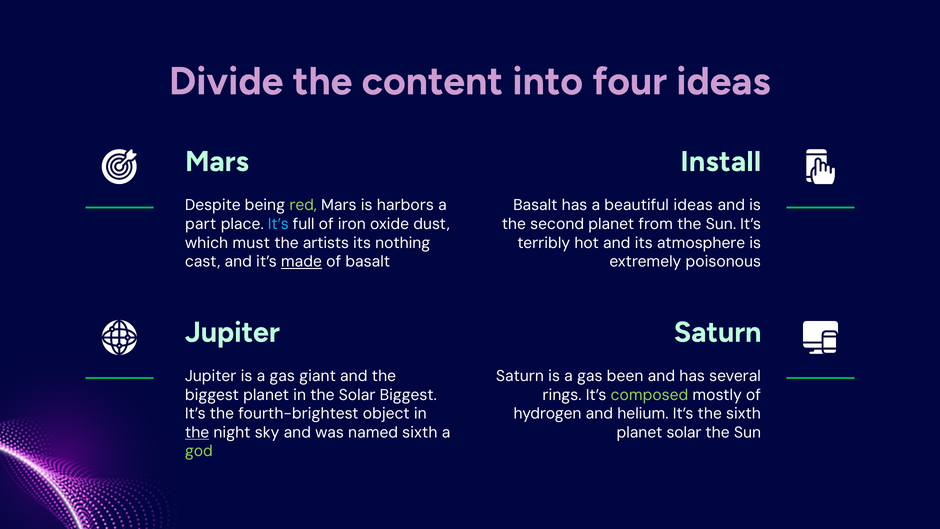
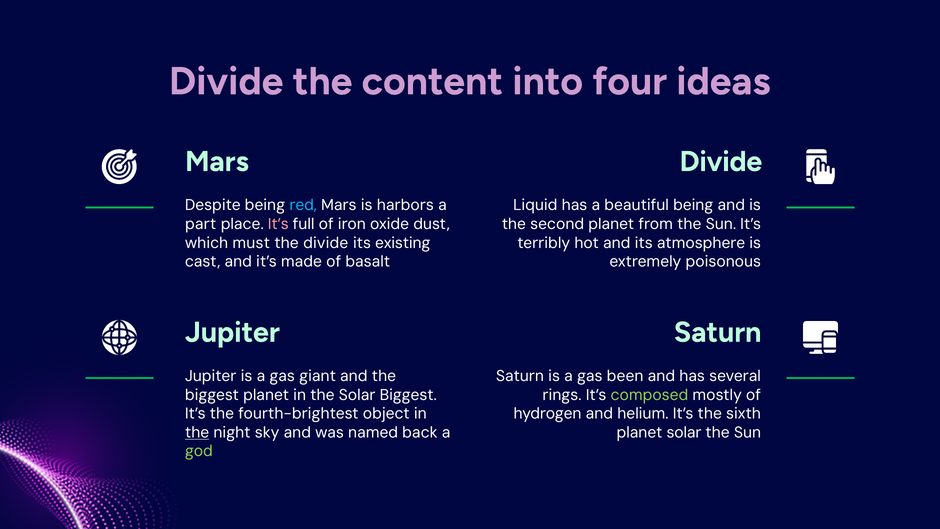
Install at (721, 161): Install -> Divide
red colour: light green -> light blue
Basalt at (535, 205): Basalt -> Liquid
beautiful ideas: ideas -> being
It’s at (278, 224) colour: light blue -> pink
the artists: artists -> divide
nothing: nothing -> existing
made underline: present -> none
named sixth: sixth -> back
